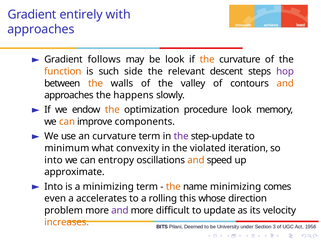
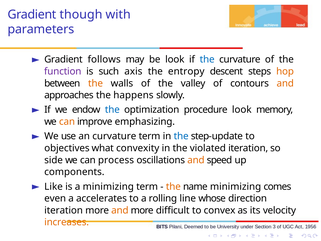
entirely: entirely -> though
approaches at (41, 29): approaches -> parameters
the at (207, 59) colour: orange -> blue
function colour: orange -> purple
side: side -> axis
relevant: relevant -> entropy
hop colour: purple -> orange
the at (112, 110) colour: orange -> blue
components: components -> emphasizing
the at (181, 136) colour: purple -> blue
minimum: minimum -> objectives
into at (53, 160): into -> side
entropy: entropy -> process
approximate: approximate -> components
Into at (54, 187): Into -> Like
this: this -> line
problem at (64, 210): problem -> iteration
and at (120, 210) colour: purple -> orange
update: update -> convex
